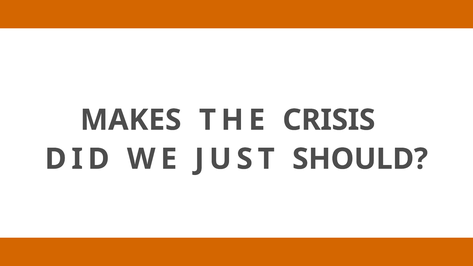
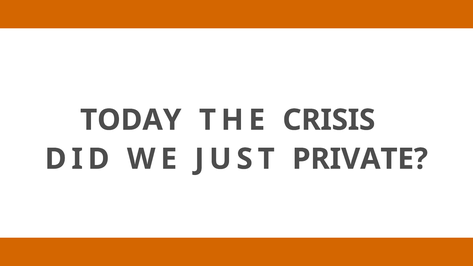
MAKES: MAKES -> TODAY
SHOULD: SHOULD -> PRIVATE
